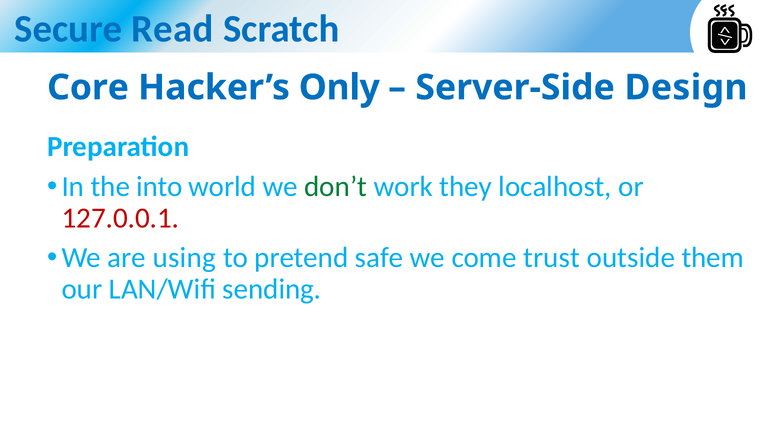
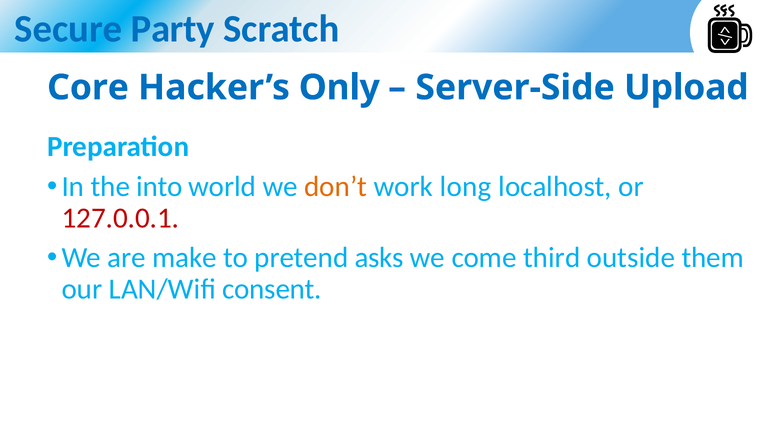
Read: Read -> Party
Design: Design -> Upload
don’t colour: green -> orange
they: they -> long
using: using -> make
safe: safe -> asks
trust: trust -> third
sending: sending -> consent
